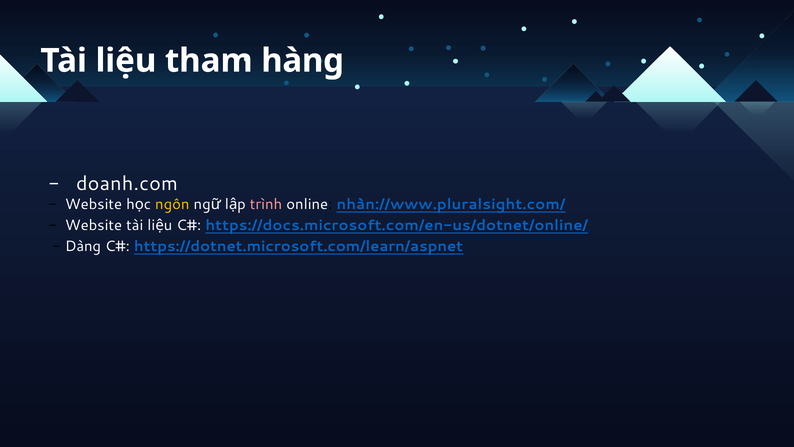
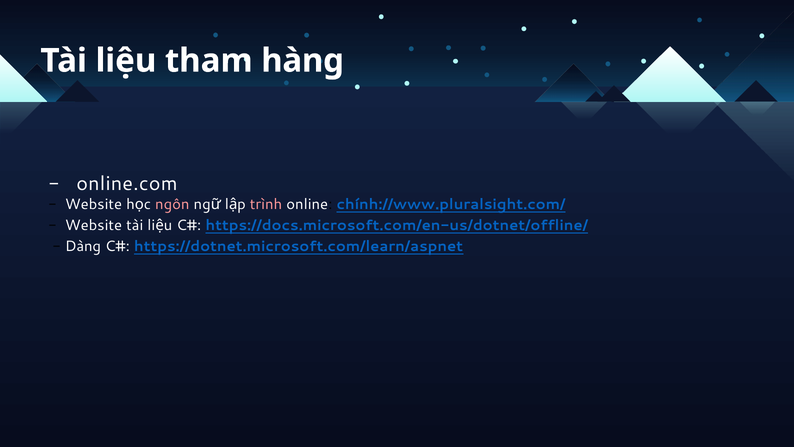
doanh.com: doanh.com -> online.com
ngôn colour: yellow -> pink
nhàn://www.pluralsight.com/: nhàn://www.pluralsight.com/ -> chính://www.pluralsight.com/
https://docs.microsoft.com/en-us/dotnet/online/: https://docs.microsoft.com/en-us/dotnet/online/ -> https://docs.microsoft.com/en-us/dotnet/offline/
